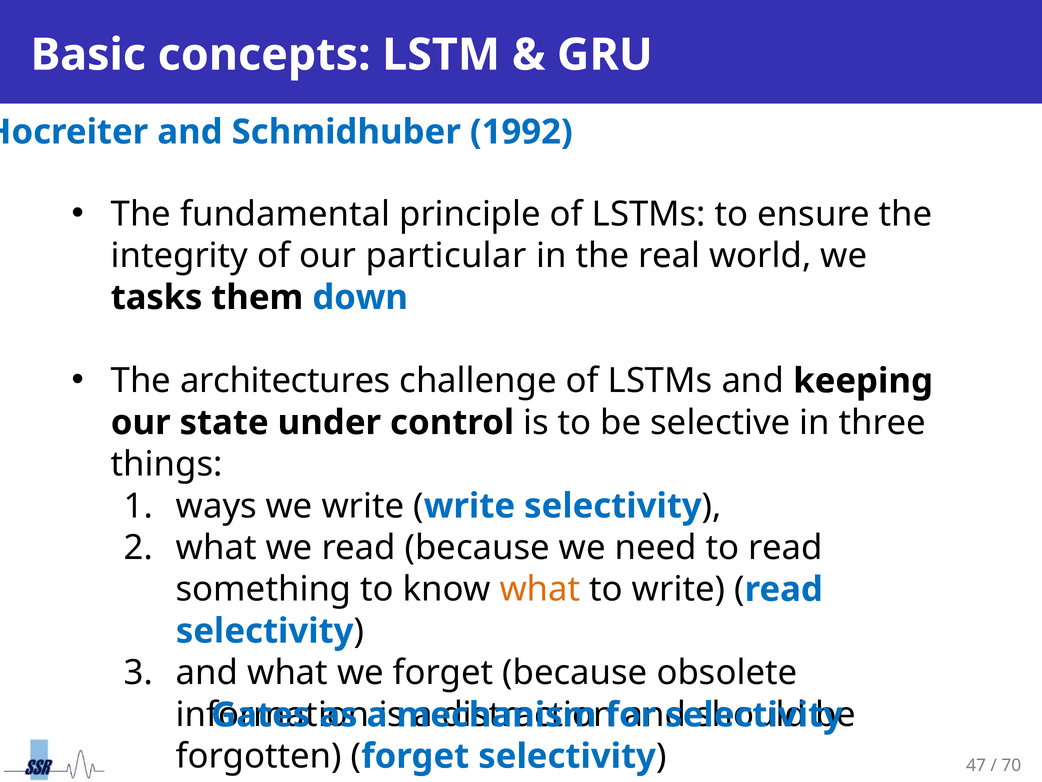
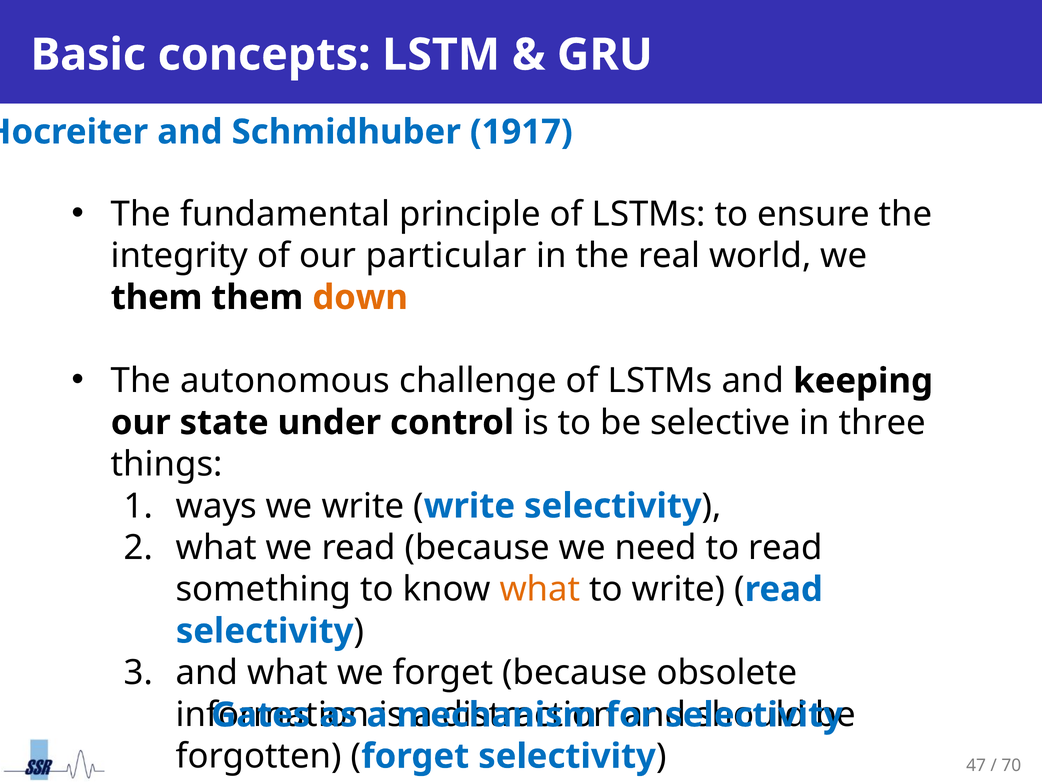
1992: 1992 -> 1917
tasks at (157, 297): tasks -> them
down colour: blue -> orange
architectures: architectures -> autonomous
